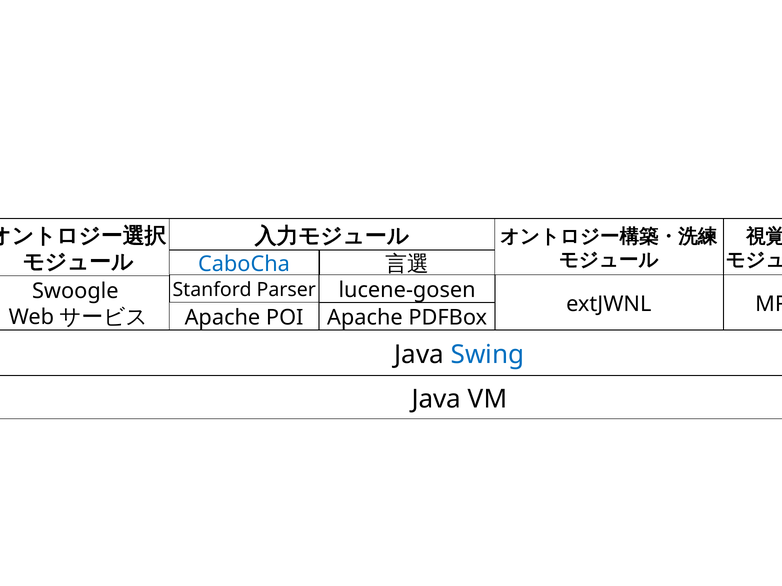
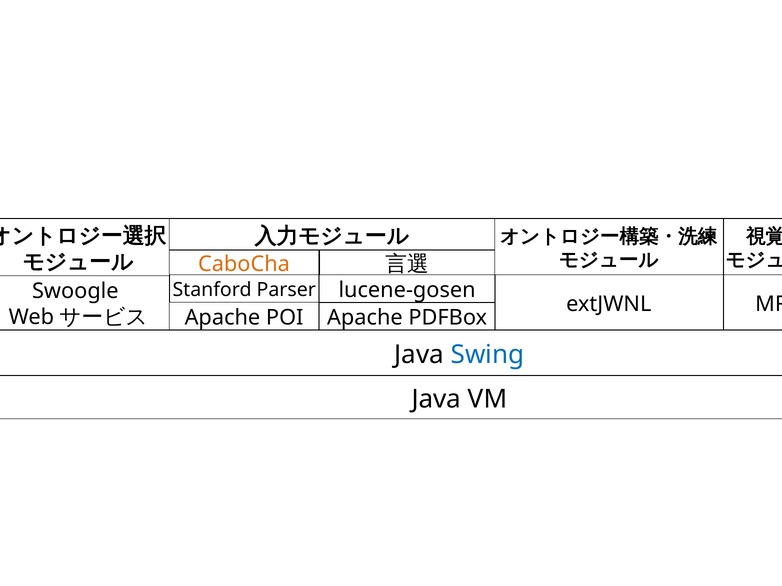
CaboCha colour: blue -> orange
